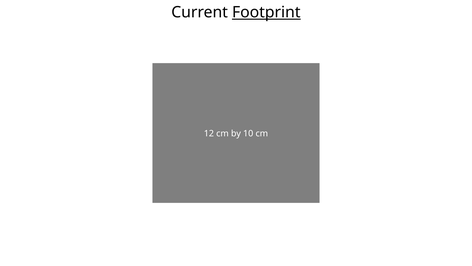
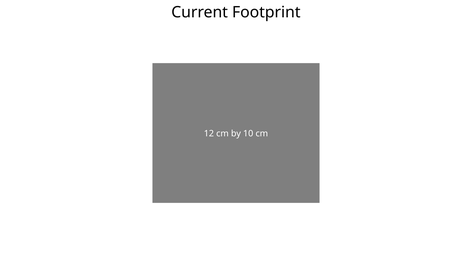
Footprint underline: present -> none
